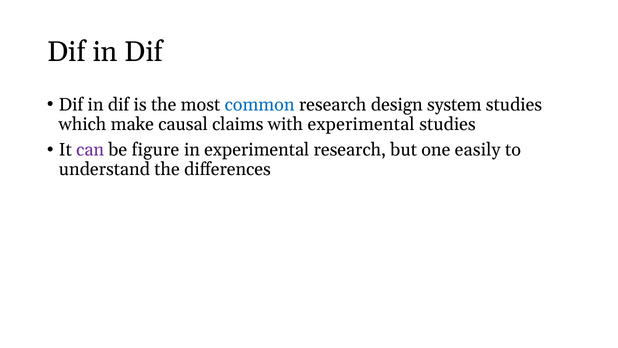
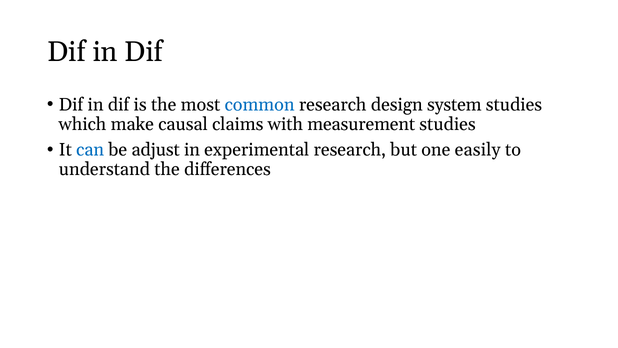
with experimental: experimental -> measurement
can colour: purple -> blue
figure: figure -> adjust
